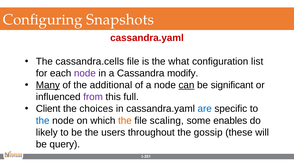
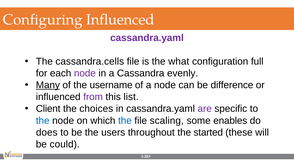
Configuring Snapshots: Snapshots -> Influenced
cassandra.yaml at (147, 38) colour: red -> purple
list: list -> full
modify: modify -> evenly
additional: additional -> username
can underline: present -> none
significant: significant -> difference
full: full -> list
are colour: blue -> purple
the at (125, 120) colour: orange -> blue
likely: likely -> does
gossip: gossip -> started
query: query -> could
